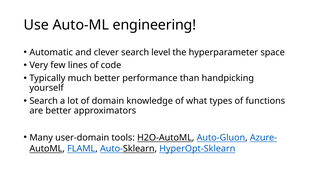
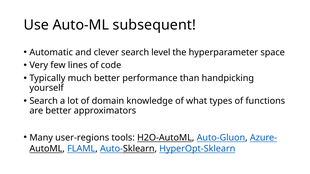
engineering: engineering -> subsequent
user-domain: user-domain -> user-regions
